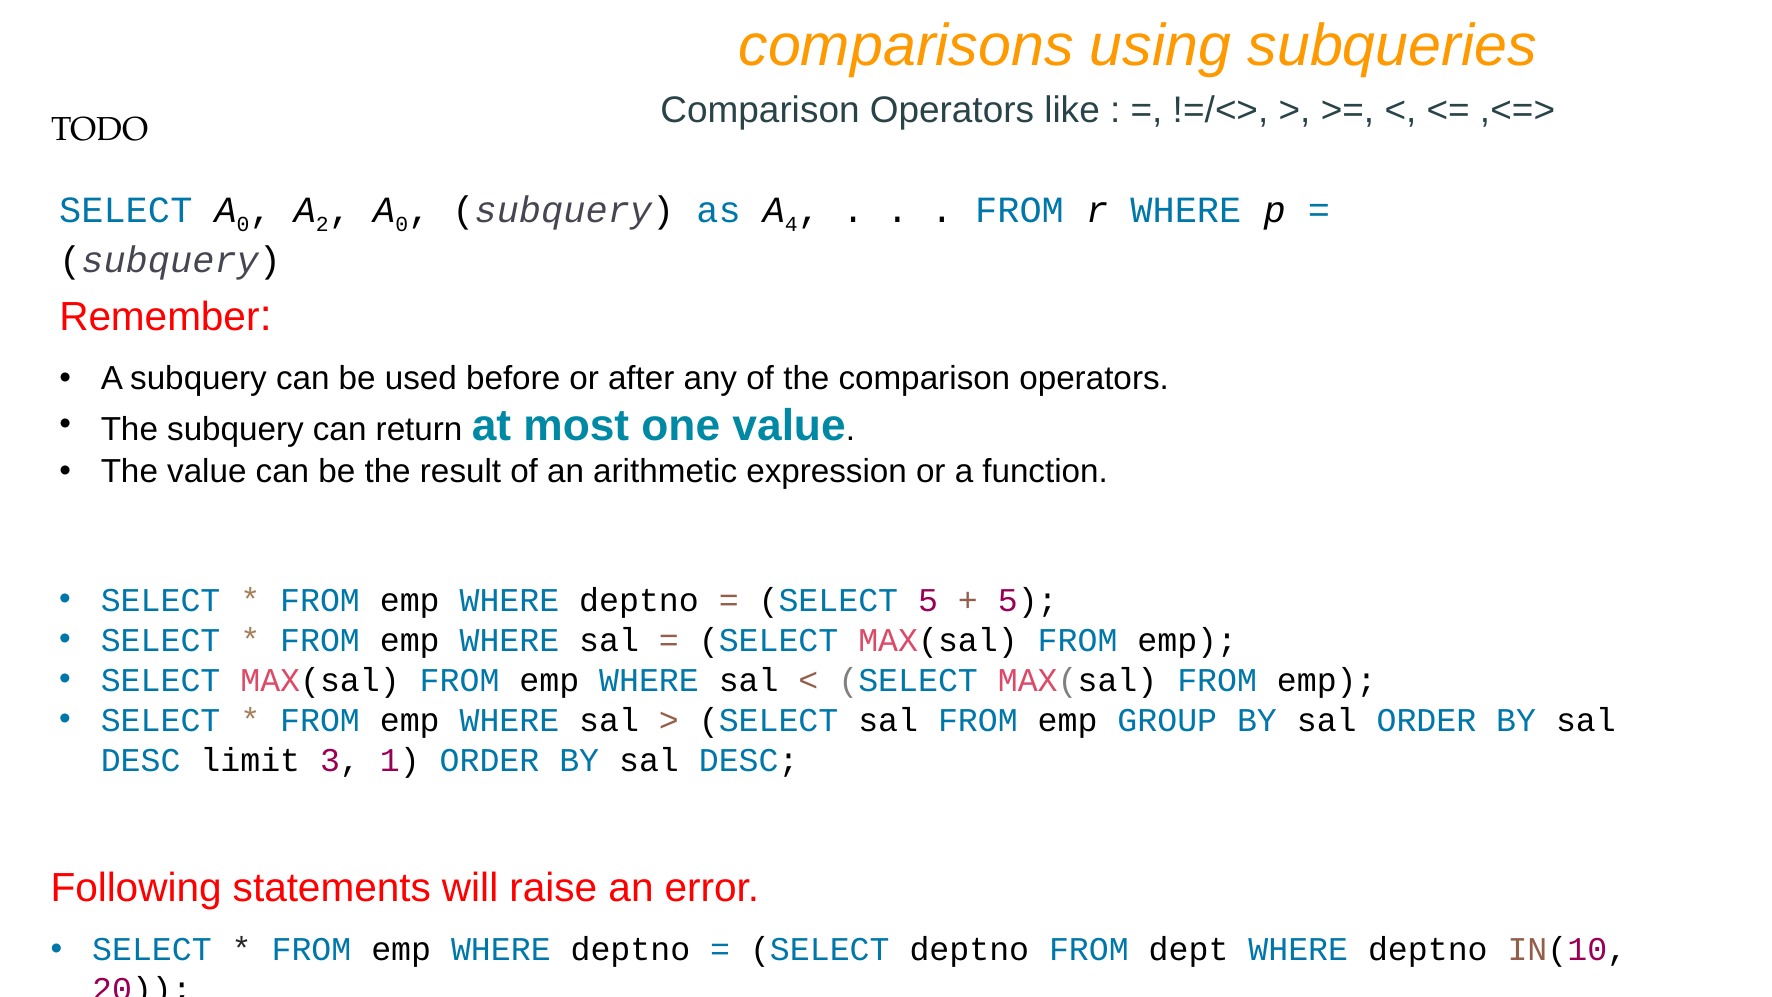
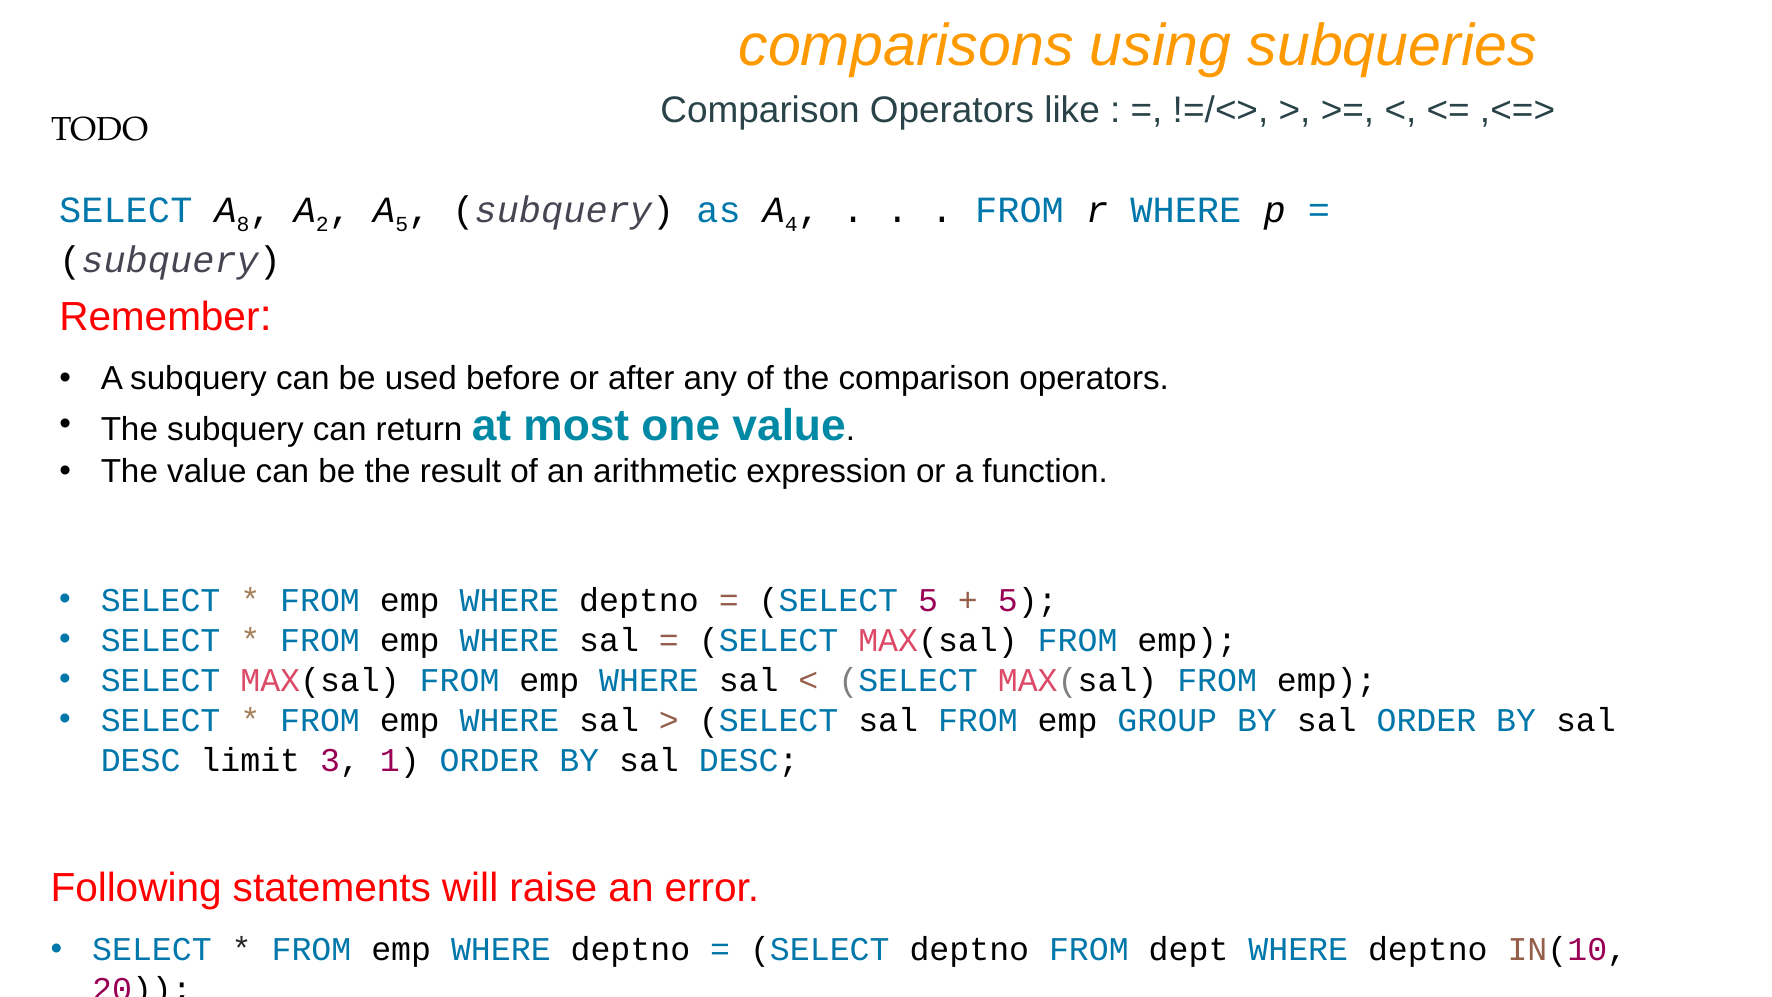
SELECT A 0: 0 -> 8
0 at (402, 225): 0 -> 5
